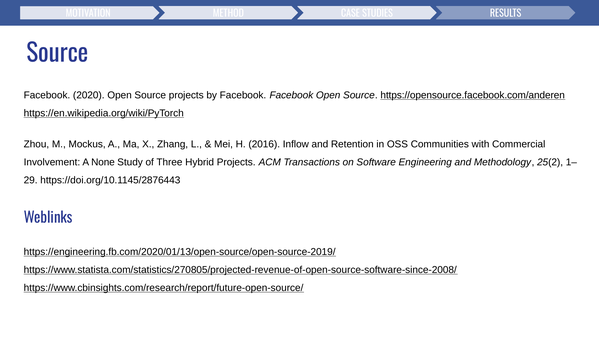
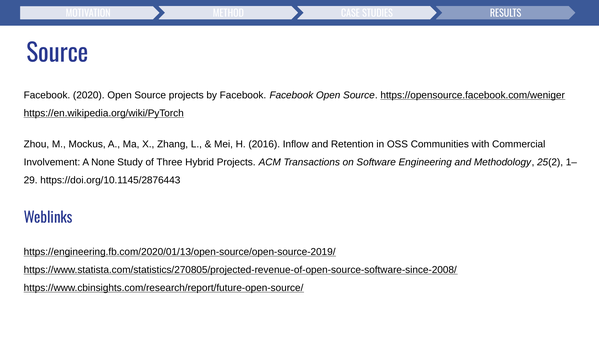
https://opensource.facebook.com/anderen: https://opensource.facebook.com/anderen -> https://opensource.facebook.com/weniger
